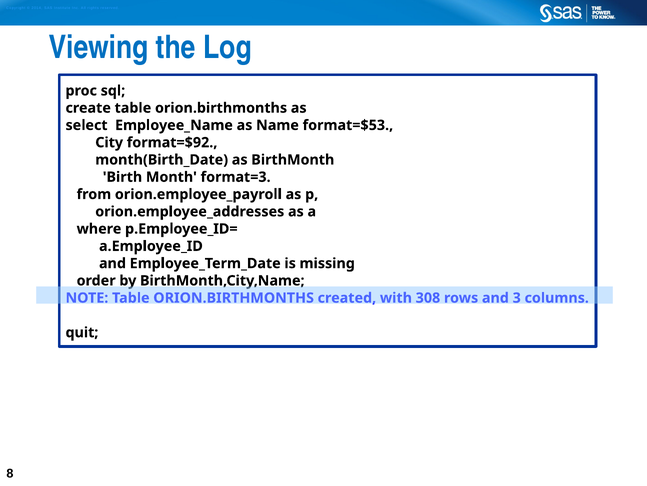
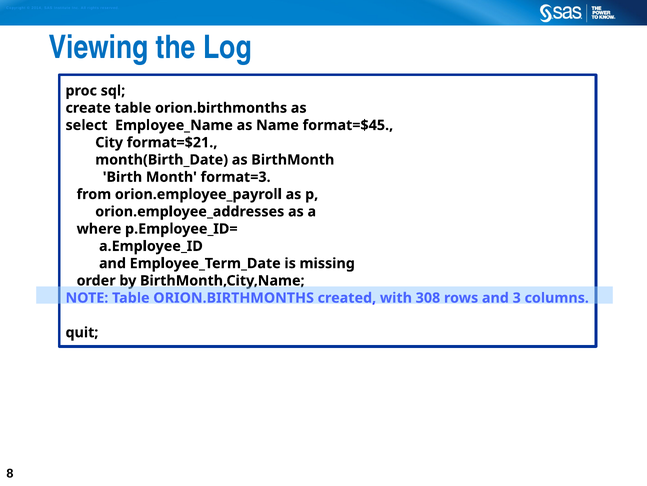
format=$53: format=$53 -> format=$45
format=$92: format=$92 -> format=$21
